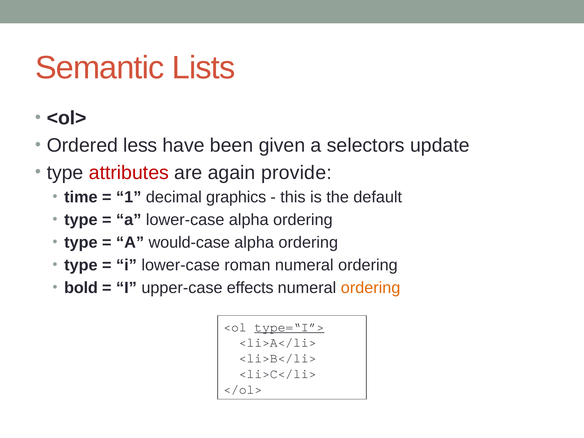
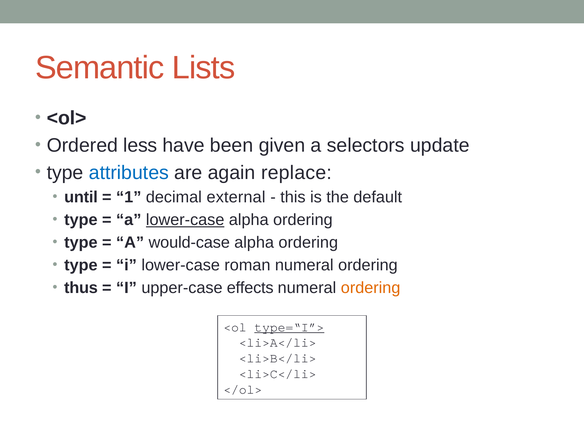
attributes colour: red -> blue
provide: provide -> replace
time: time -> until
graphics: graphics -> external
lower-case at (185, 220) underline: none -> present
bold: bold -> thus
